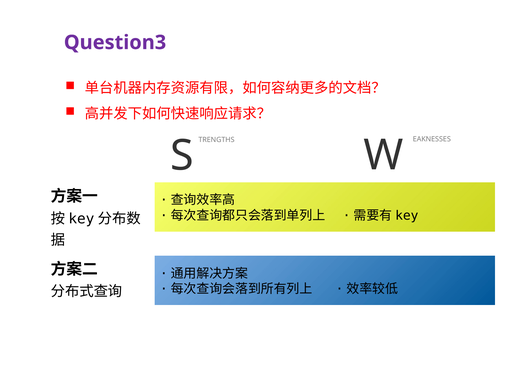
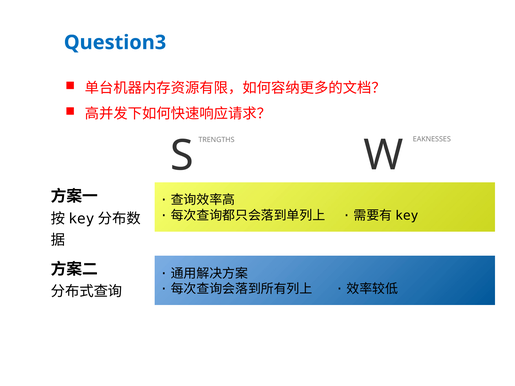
Question3 colour: purple -> blue
